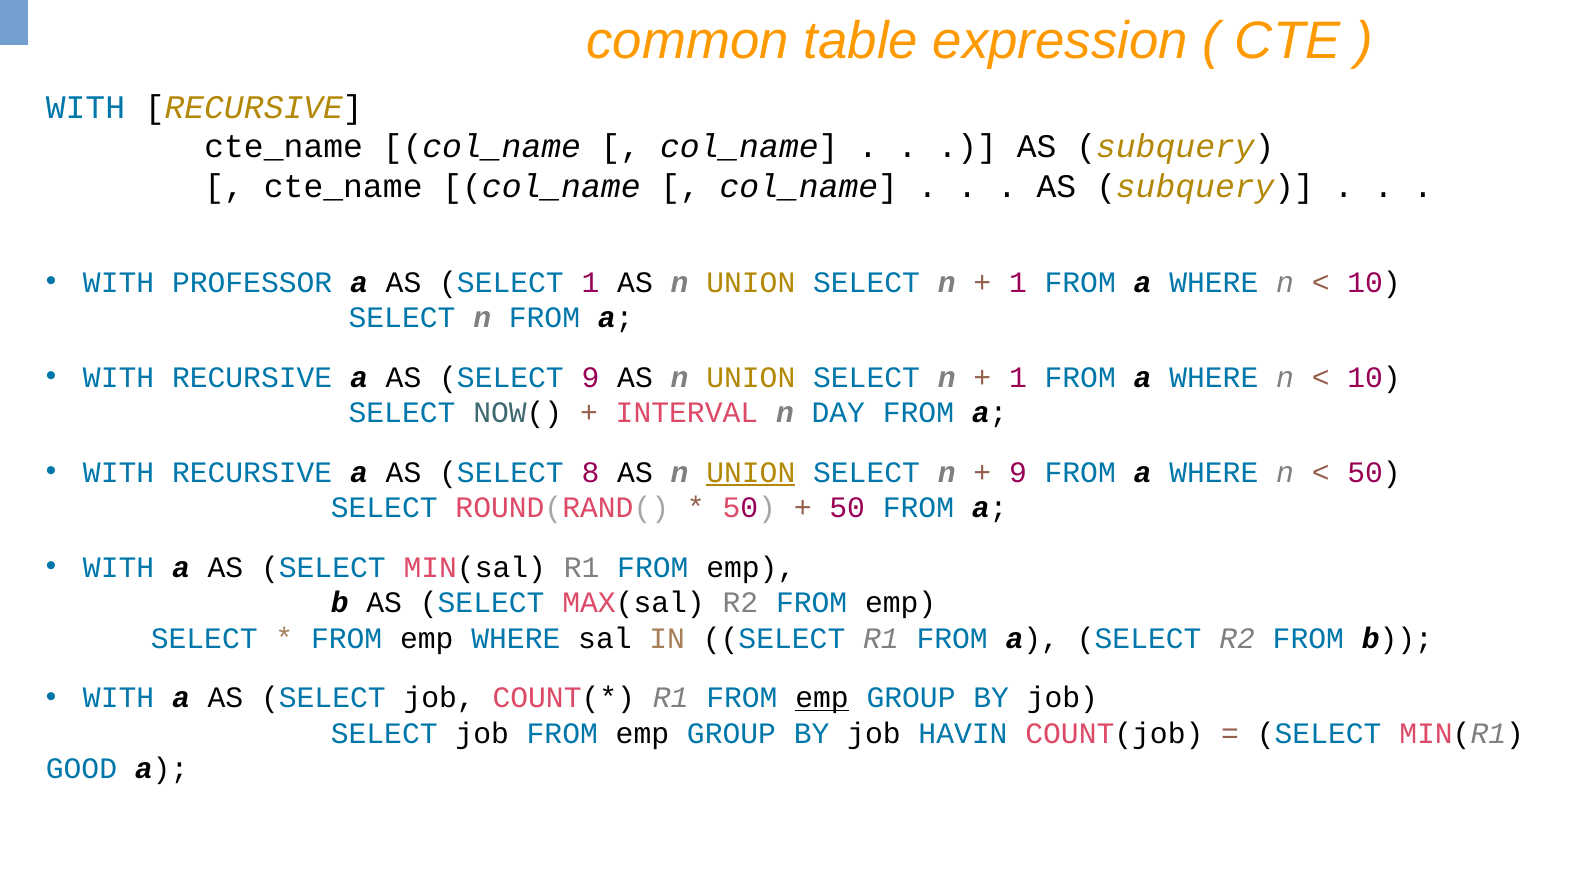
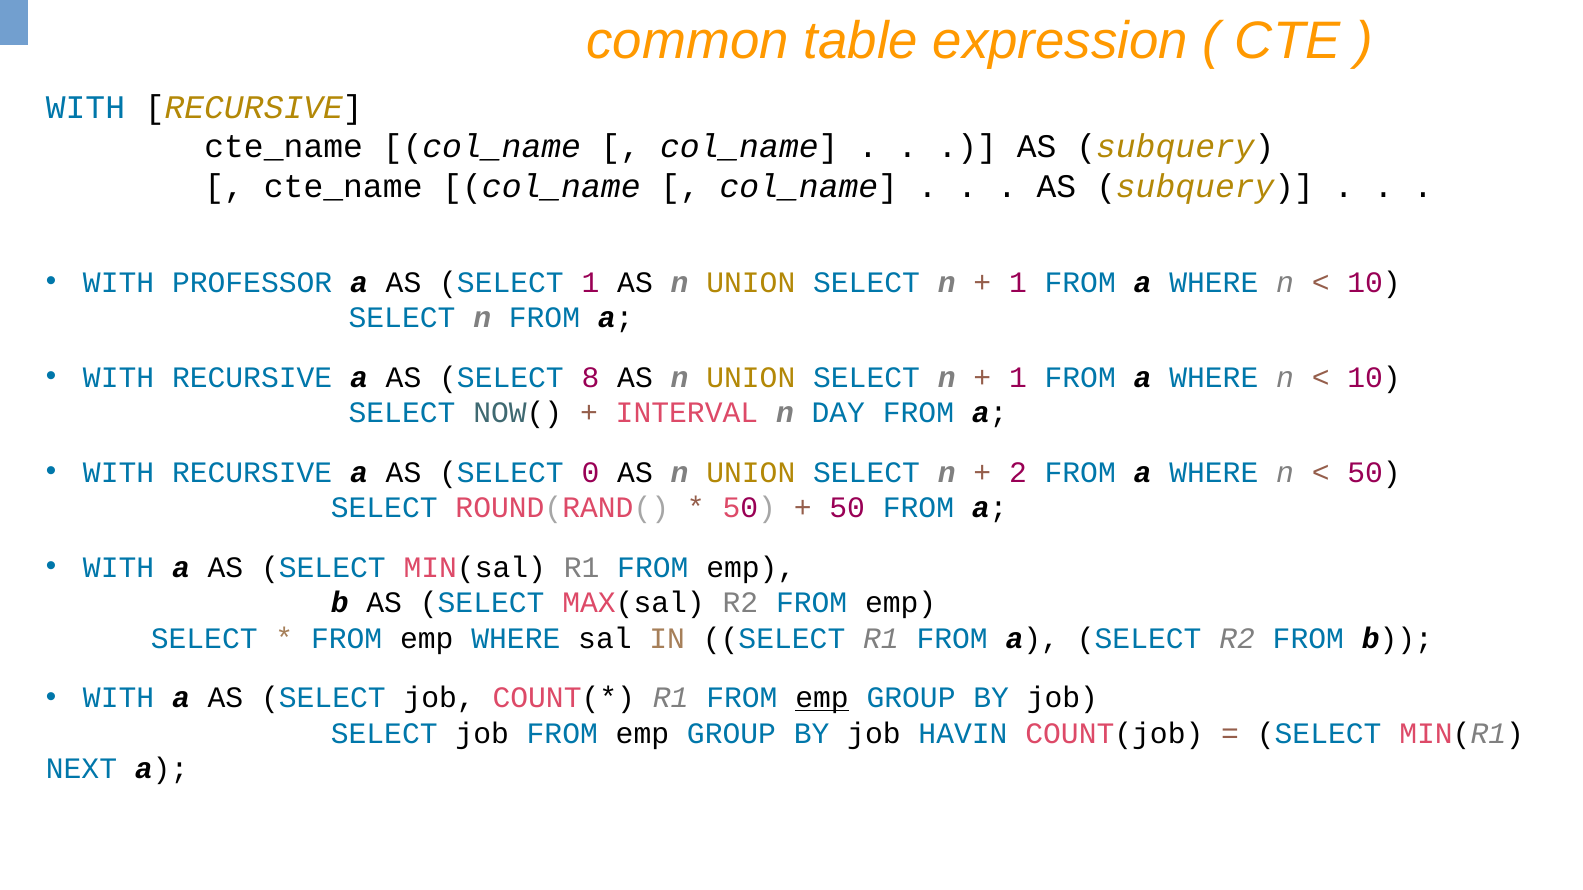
SELECT 9: 9 -> 8
8: 8 -> 0
UNION at (751, 473) underline: present -> none
9 at (1018, 473): 9 -> 2
GOOD: GOOD -> NEXT
